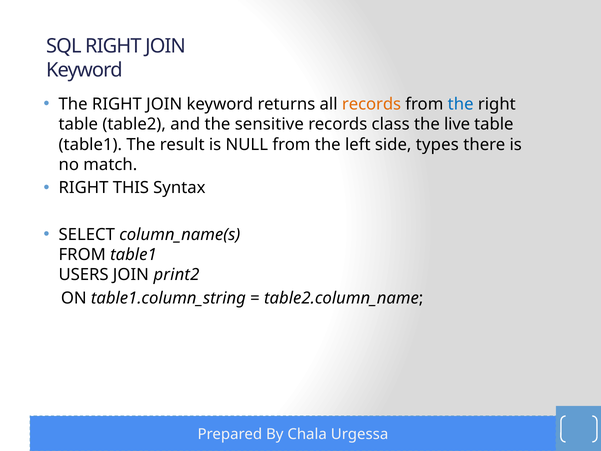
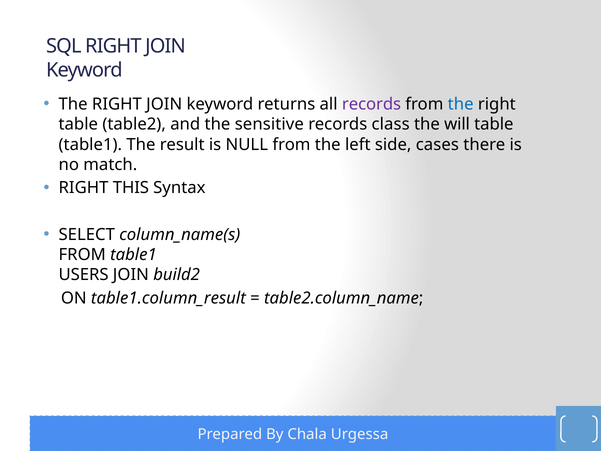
records at (372, 104) colour: orange -> purple
live: live -> will
types: types -> cases
print2: print2 -> build2
table1.column_string: table1.column_string -> table1.column_result
